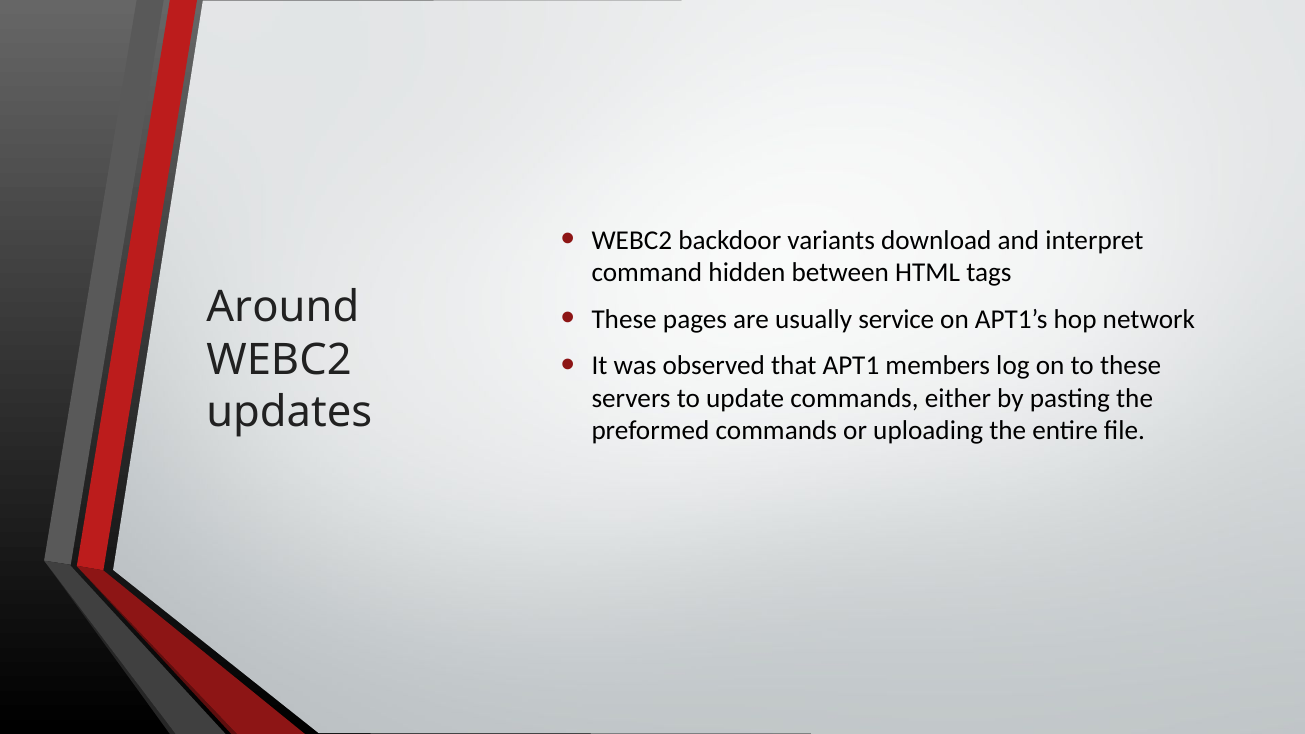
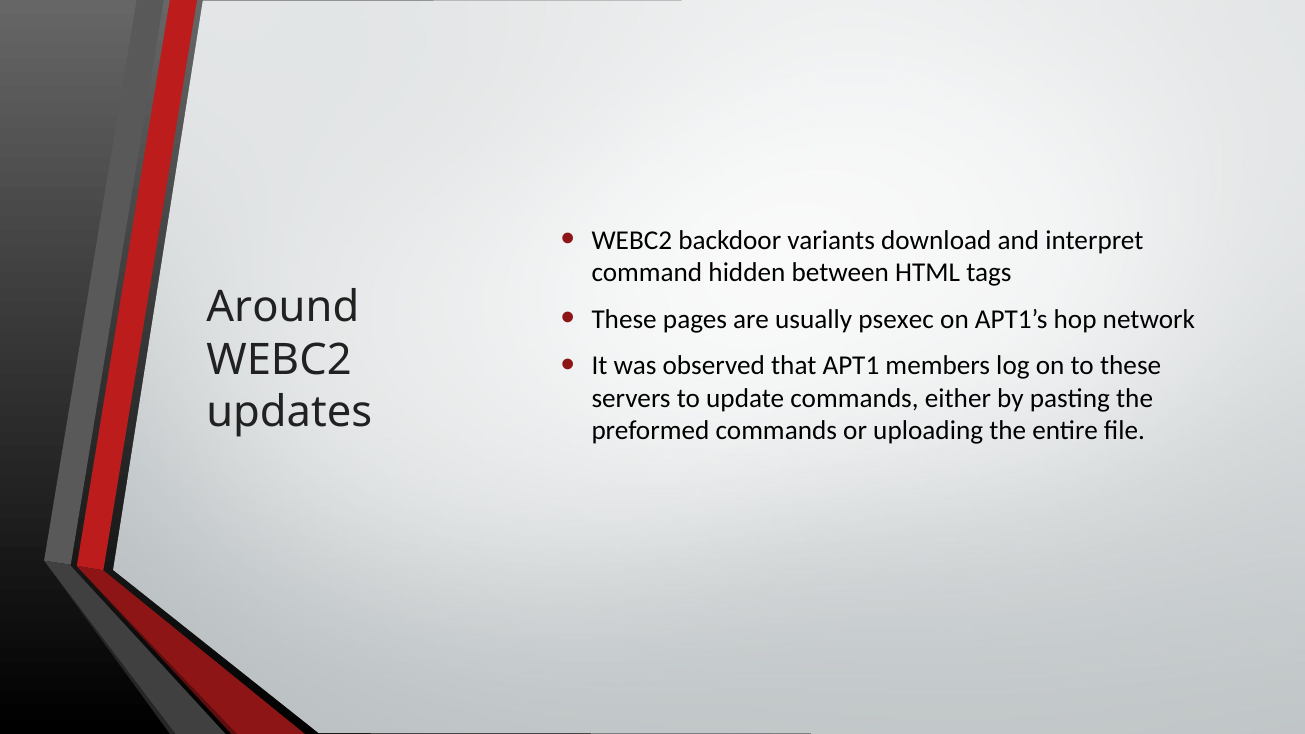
service: service -> psexec
